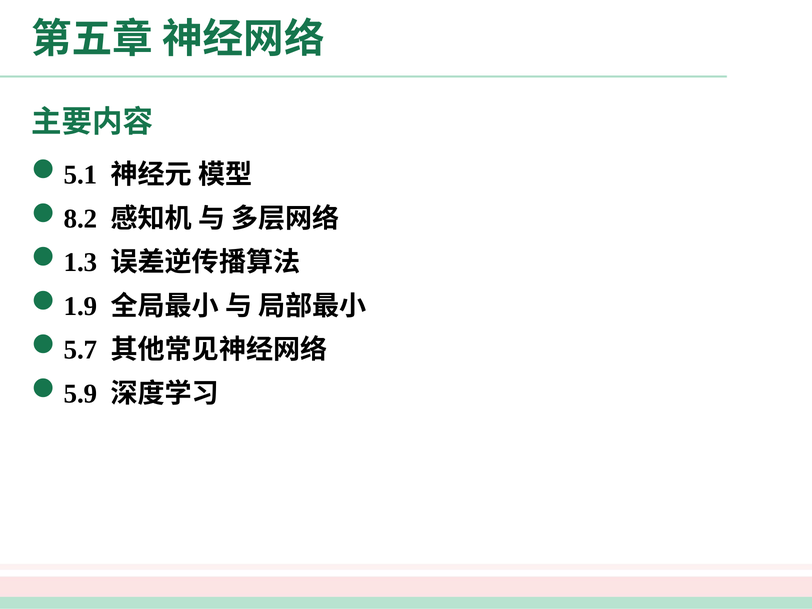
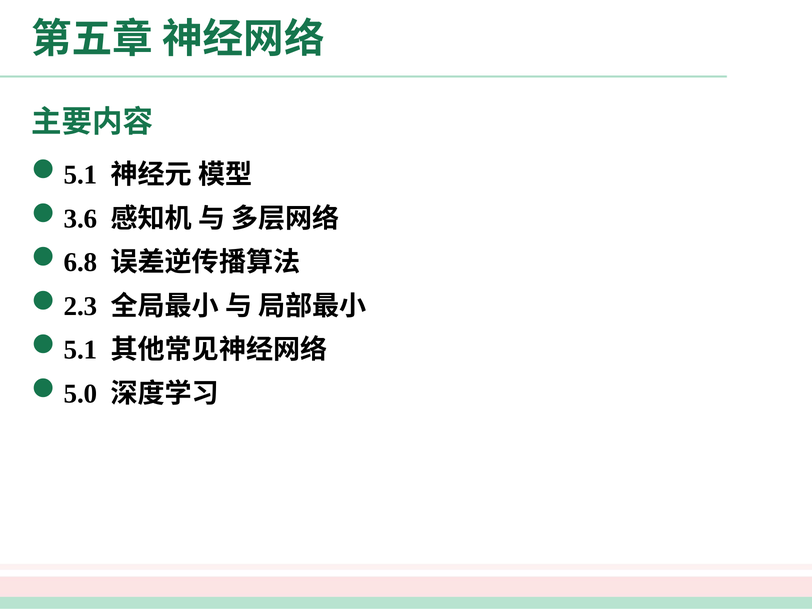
8.2: 8.2 -> 3.6
1.3: 1.3 -> 6.8
1.9: 1.9 -> 2.3
5.7 at (81, 350): 5.7 -> 5.1
5.9: 5.9 -> 5.0
